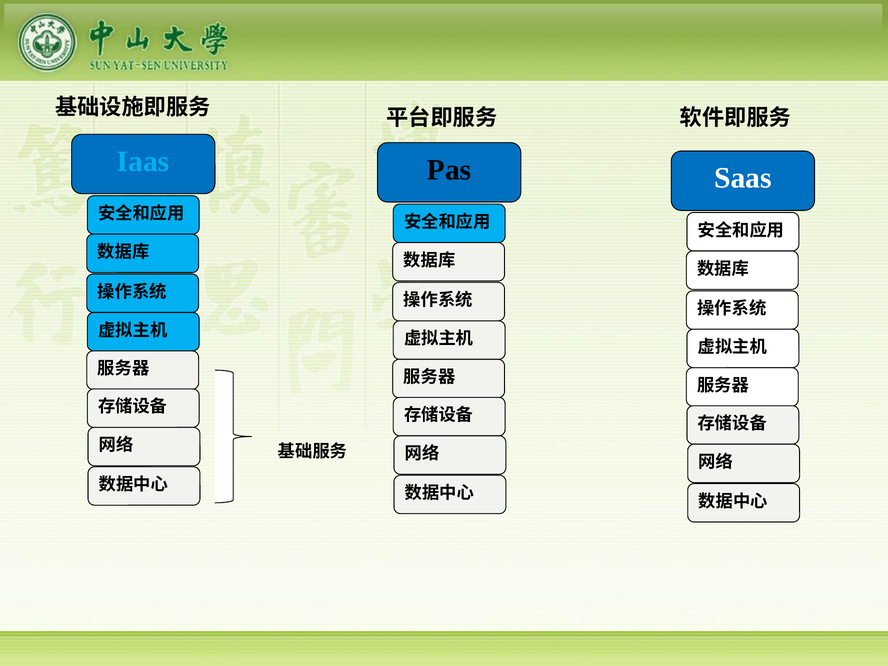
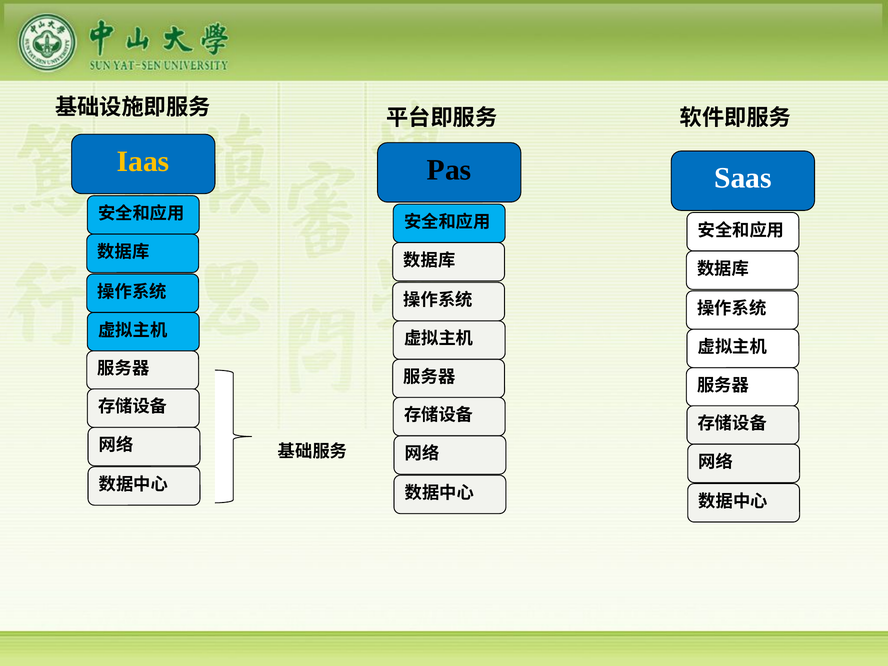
Iaas colour: light blue -> yellow
